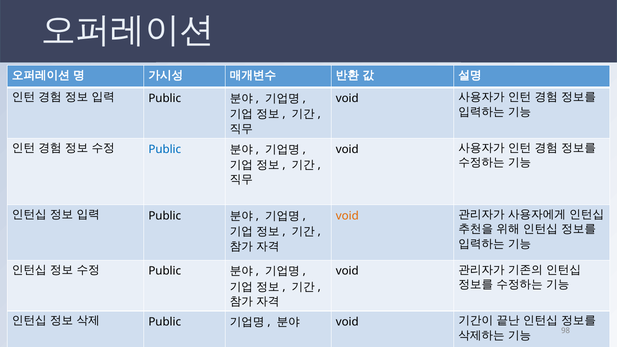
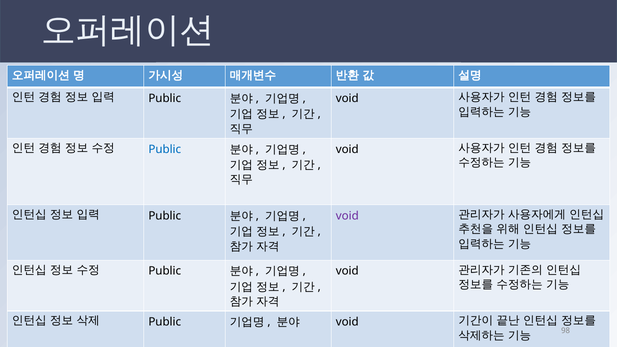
void at (347, 216) colour: orange -> purple
